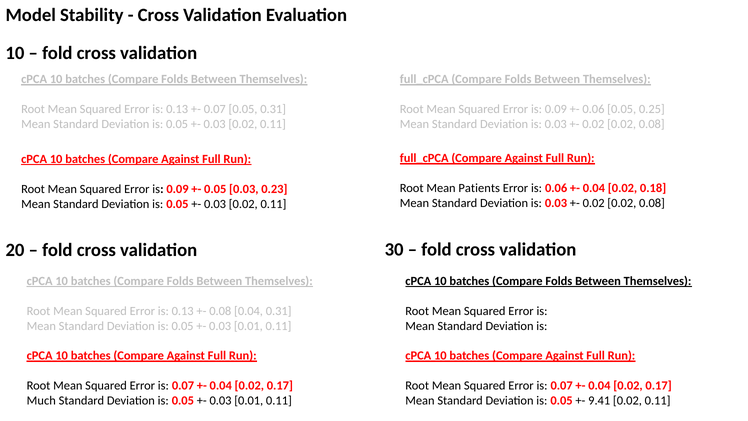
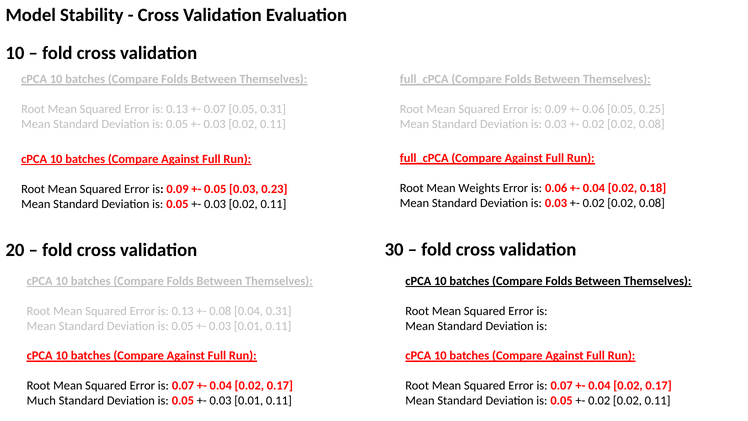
Patients: Patients -> Weights
9.41 at (599, 400): 9.41 -> 0.02
